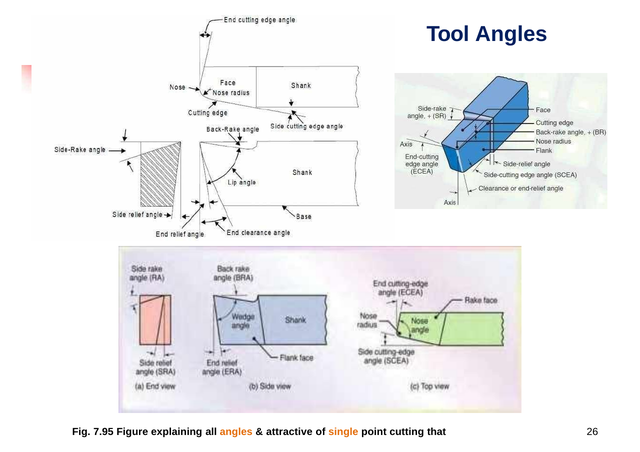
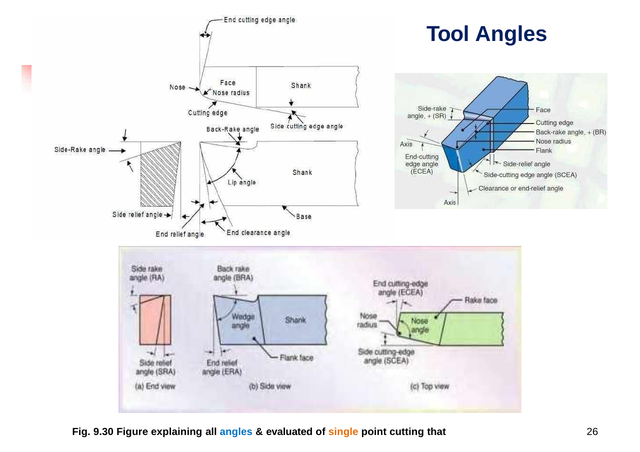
7.95: 7.95 -> 9.30
angles at (236, 432) colour: orange -> blue
attractive: attractive -> evaluated
